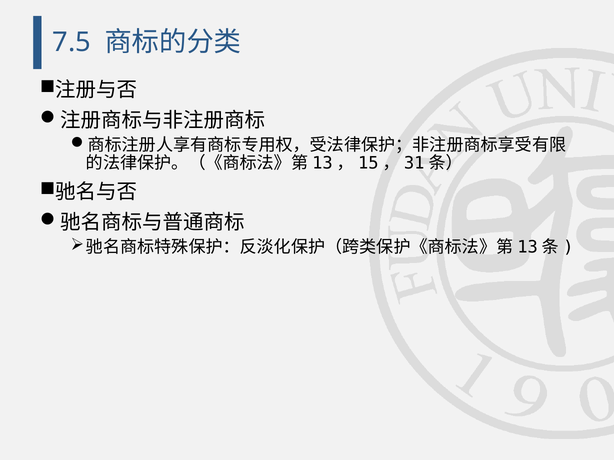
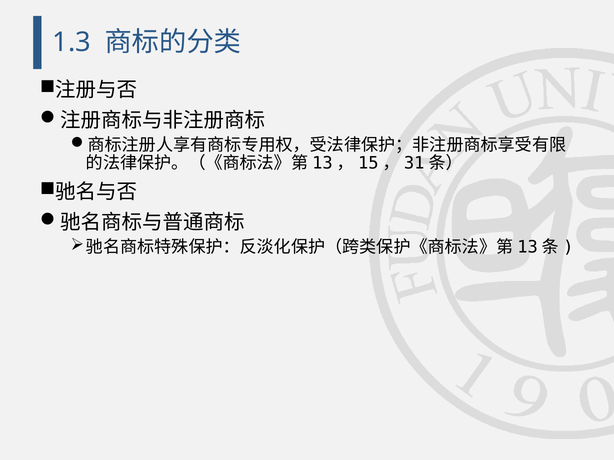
7.5: 7.5 -> 1.3
